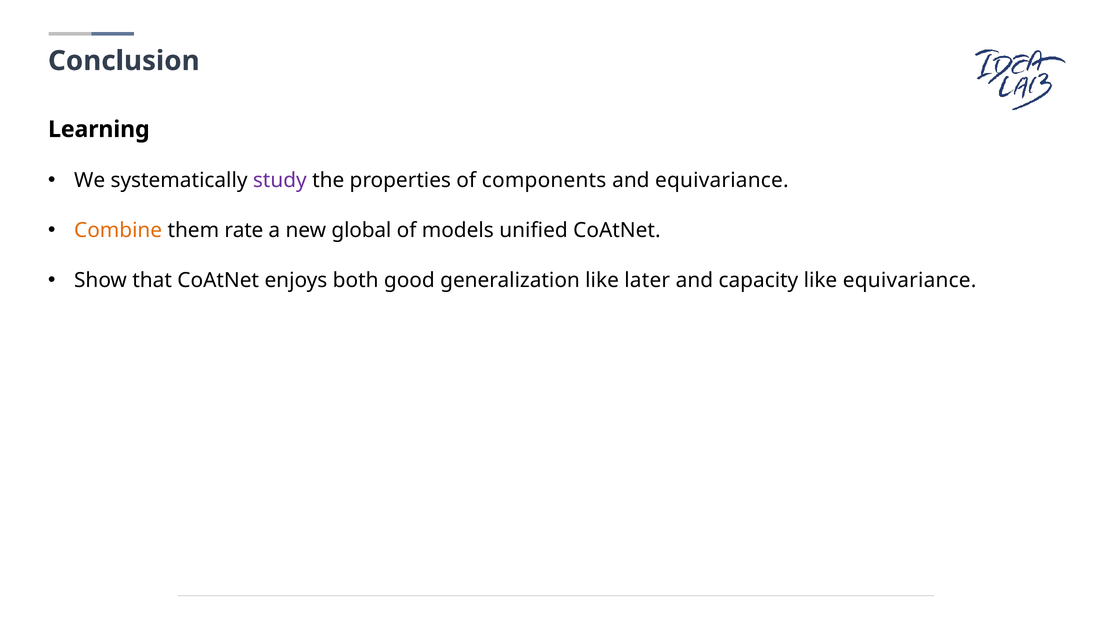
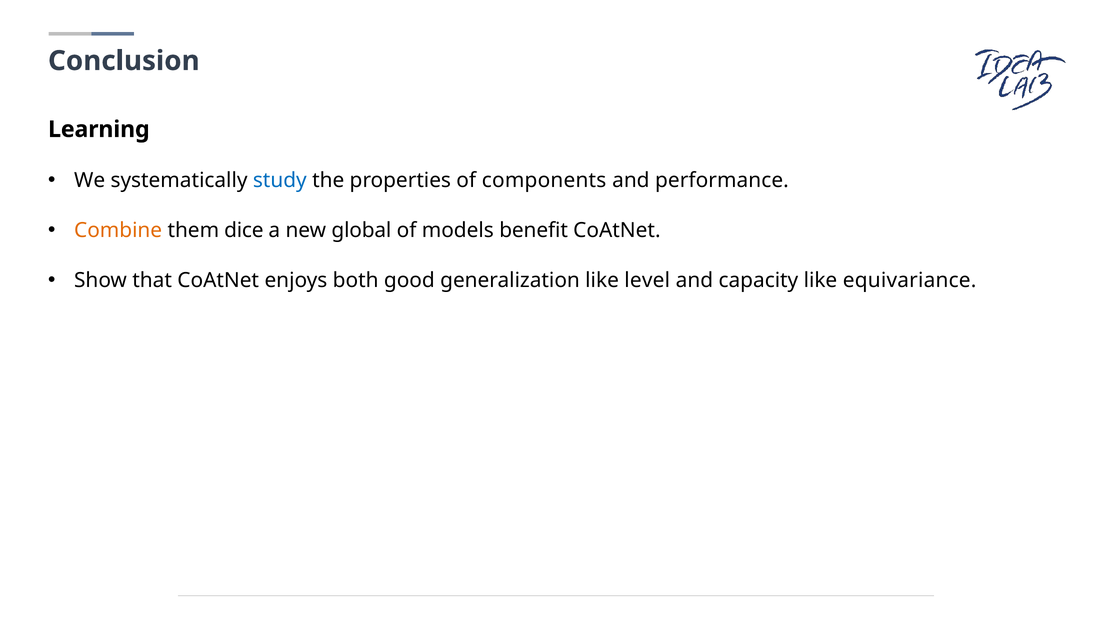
study colour: purple -> blue
and equivariance: equivariance -> performance
rate: rate -> dice
unified: unified -> benefit
later: later -> level
